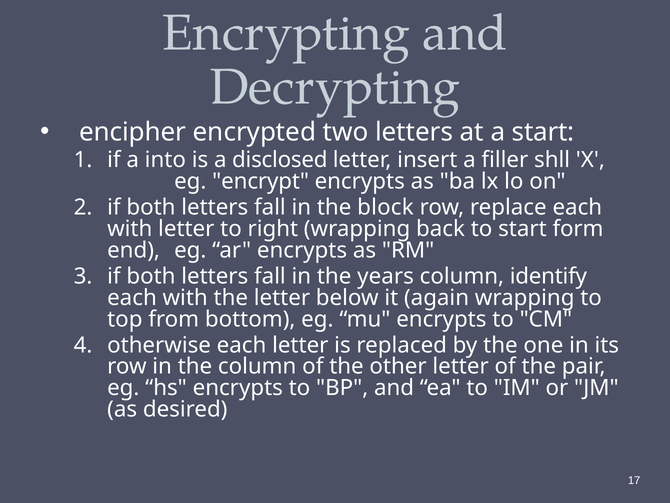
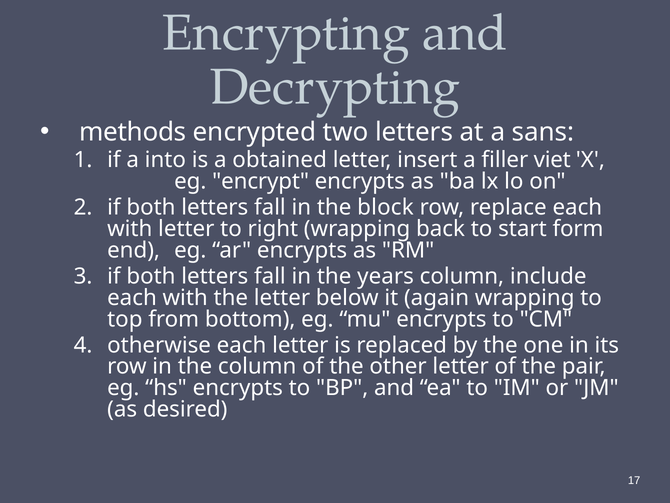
encipher: encipher -> methods
a start: start -> sans
disclosed: disclosed -> obtained
shll: shll -> viet
identify: identify -> include
